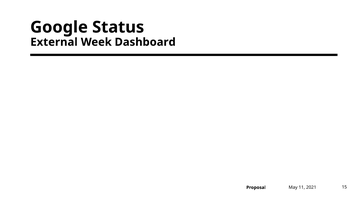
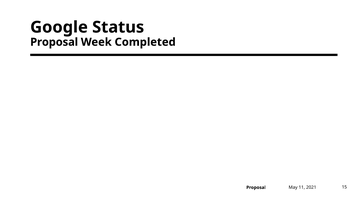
External at (54, 42): External -> Proposal
Dashboard: Dashboard -> Completed
